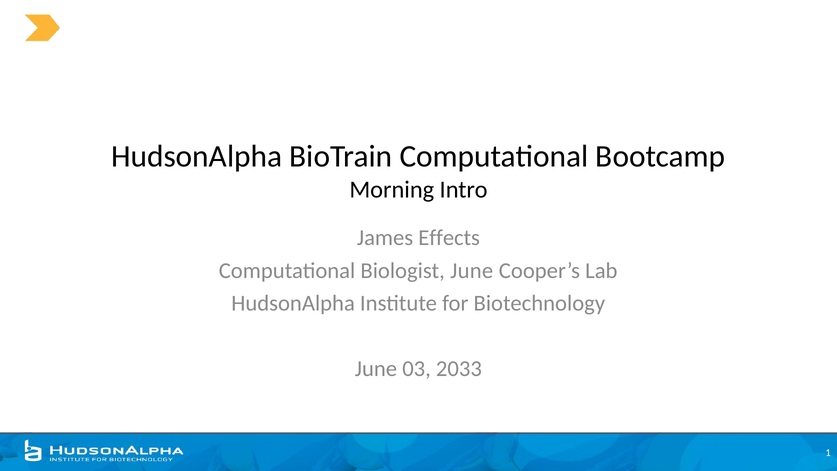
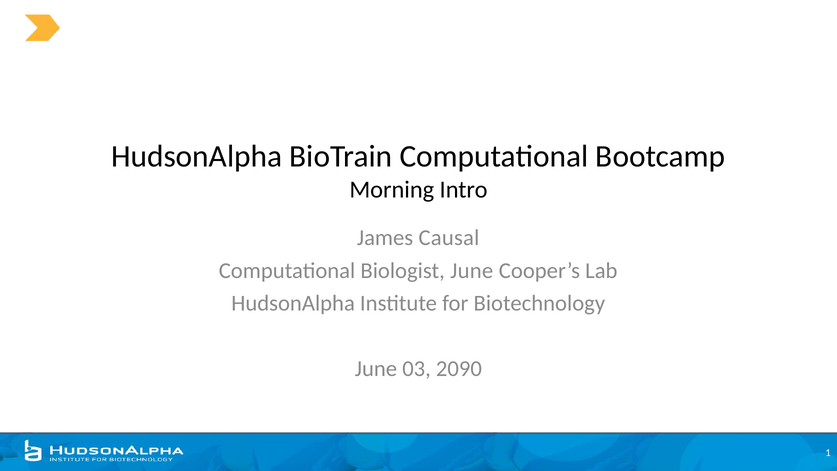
Effects: Effects -> Causal
2033: 2033 -> 2090
